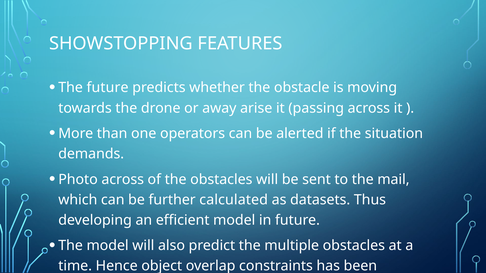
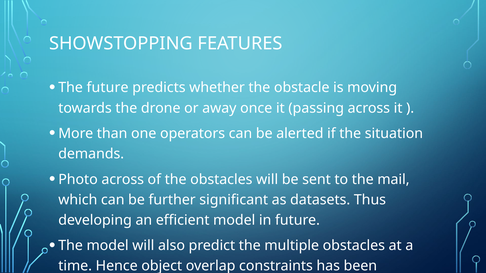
arise: arise -> once
calculated: calculated -> significant
